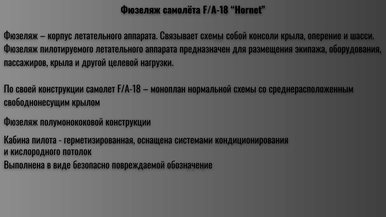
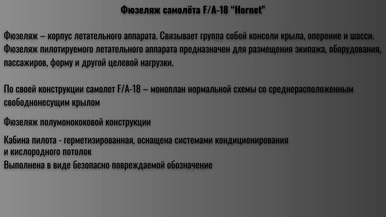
Связывает схемы: схемы -> группа
пассажиров крыла: крыла -> форму
